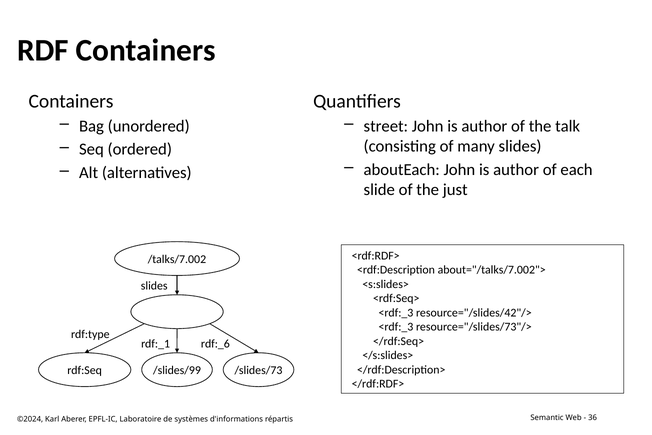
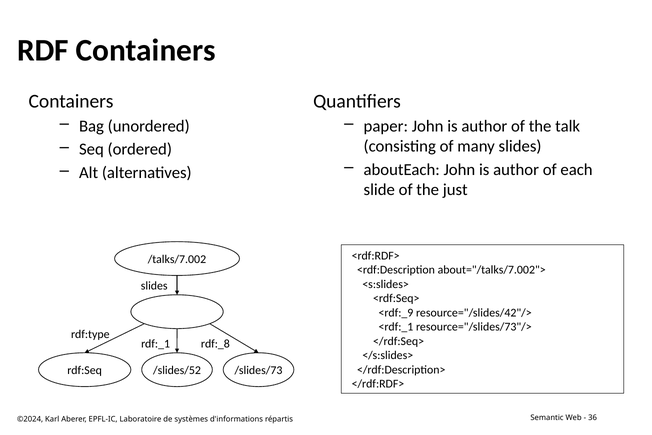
street: street -> paper
<rdf:_3 at (396, 313): <rdf:_3 -> <rdf:_9
<rdf:_3 at (396, 327): <rdf:_3 -> <rdf:_1
rdf:_6: rdf:_6 -> rdf:_8
/slides/99: /slides/99 -> /slides/52
